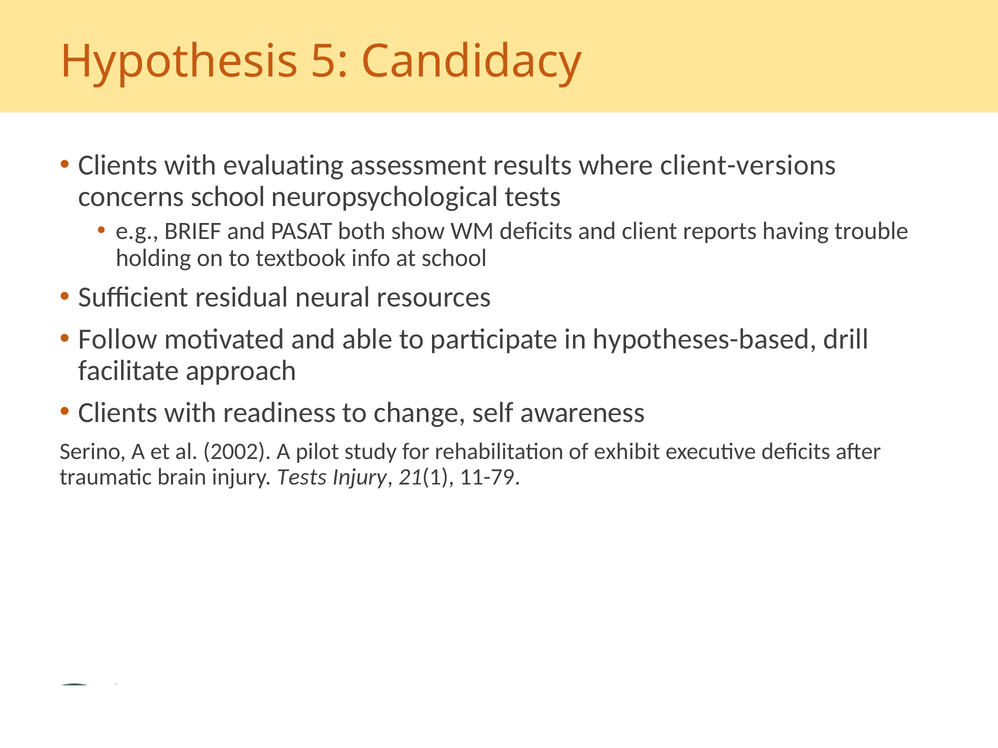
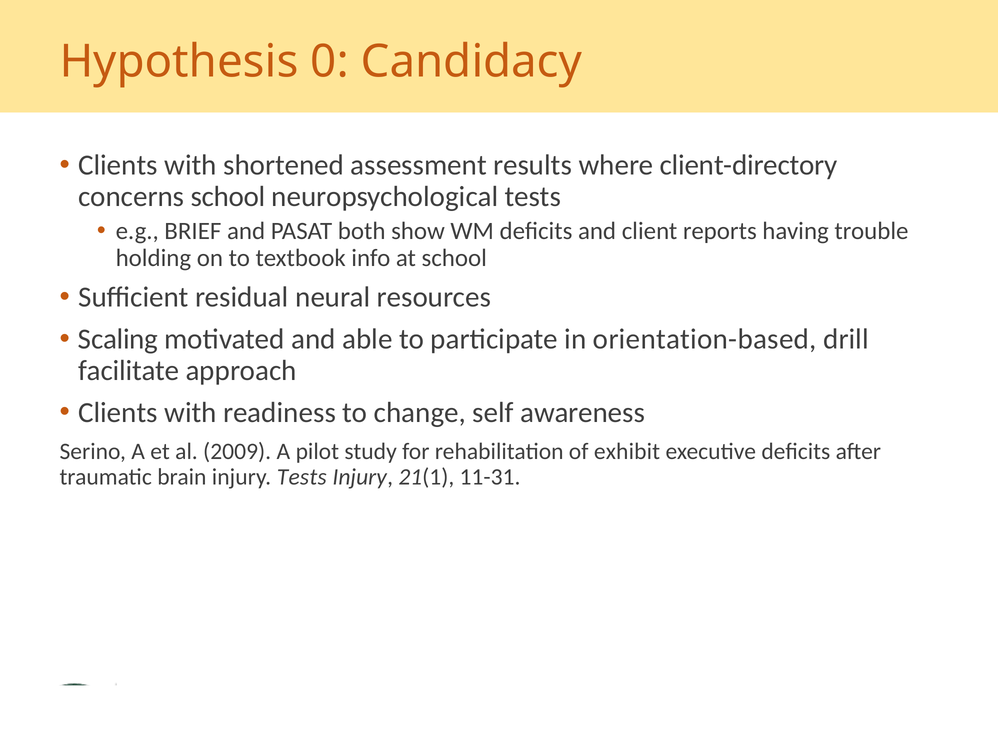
5: 5 -> 0
evaluating: evaluating -> shortened
client-versions: client-versions -> client-directory
Follow: Follow -> Scaling
hypotheses-based: hypotheses-based -> orientation-based
2002: 2002 -> 2009
11-79: 11-79 -> 11-31
